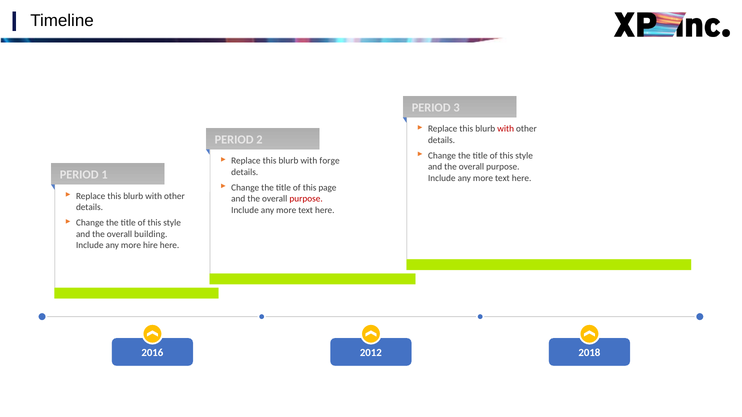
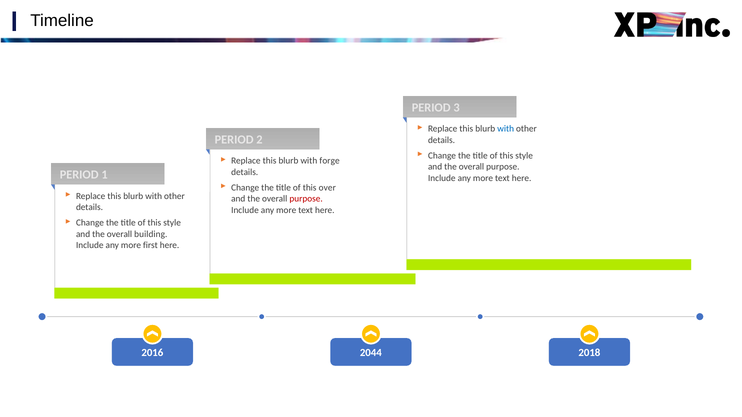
with at (506, 129) colour: red -> blue
page: page -> over
hire: hire -> first
2012: 2012 -> 2044
